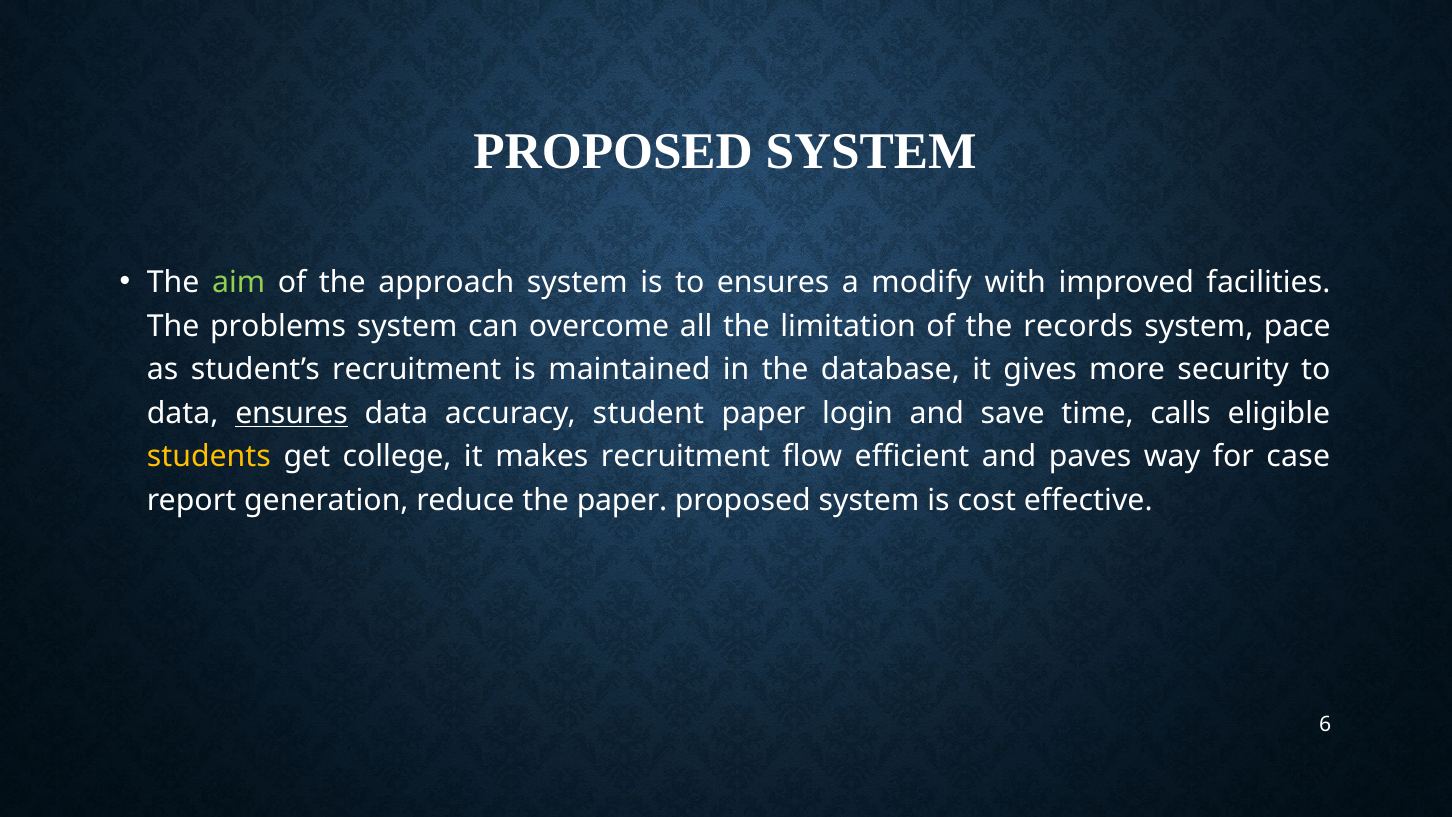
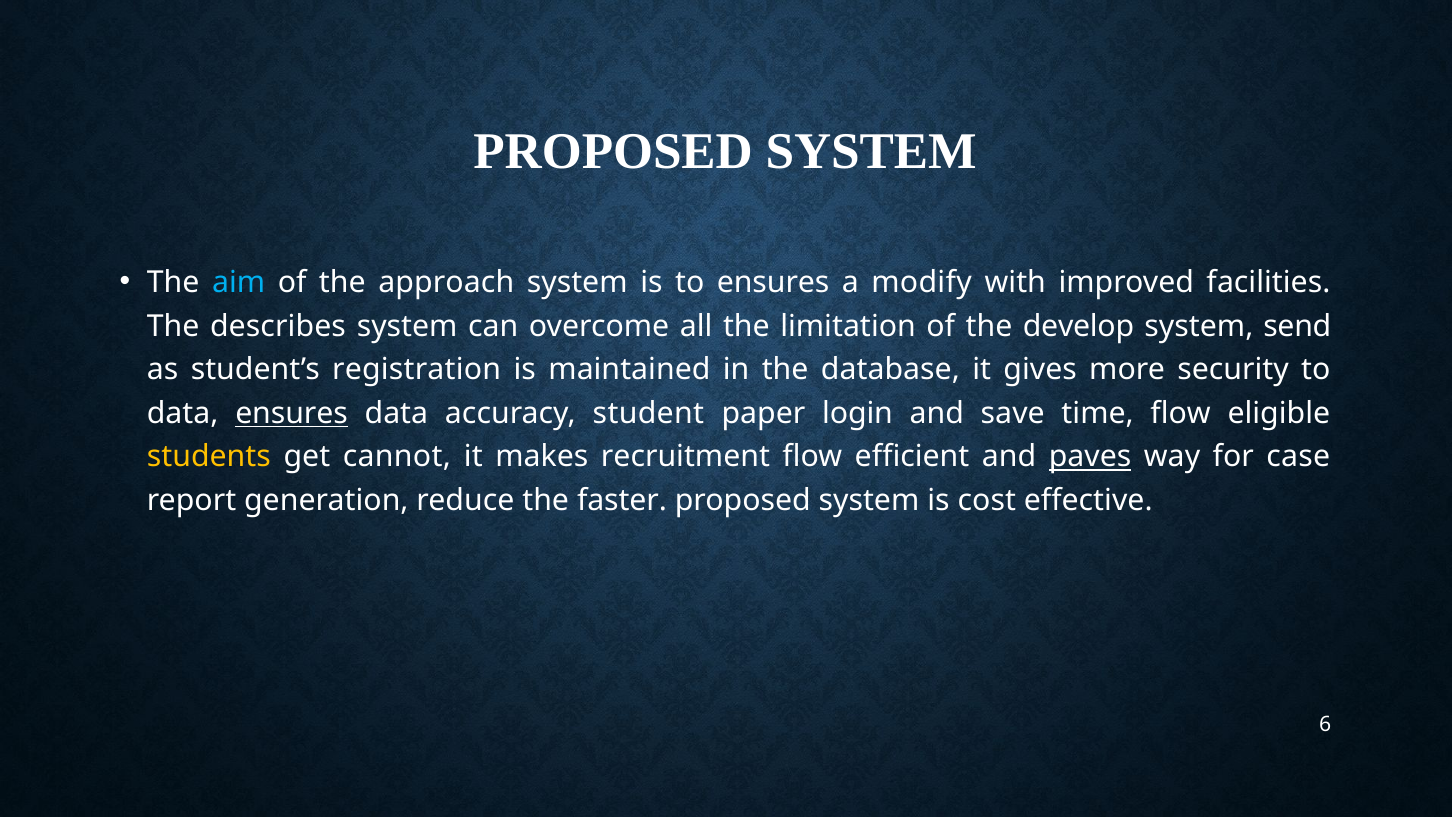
aim colour: light green -> light blue
problems: problems -> describes
records: records -> develop
pace: pace -> send
student’s recruitment: recruitment -> registration
time calls: calls -> flow
college: college -> cannot
paves underline: none -> present
the paper: paper -> faster
